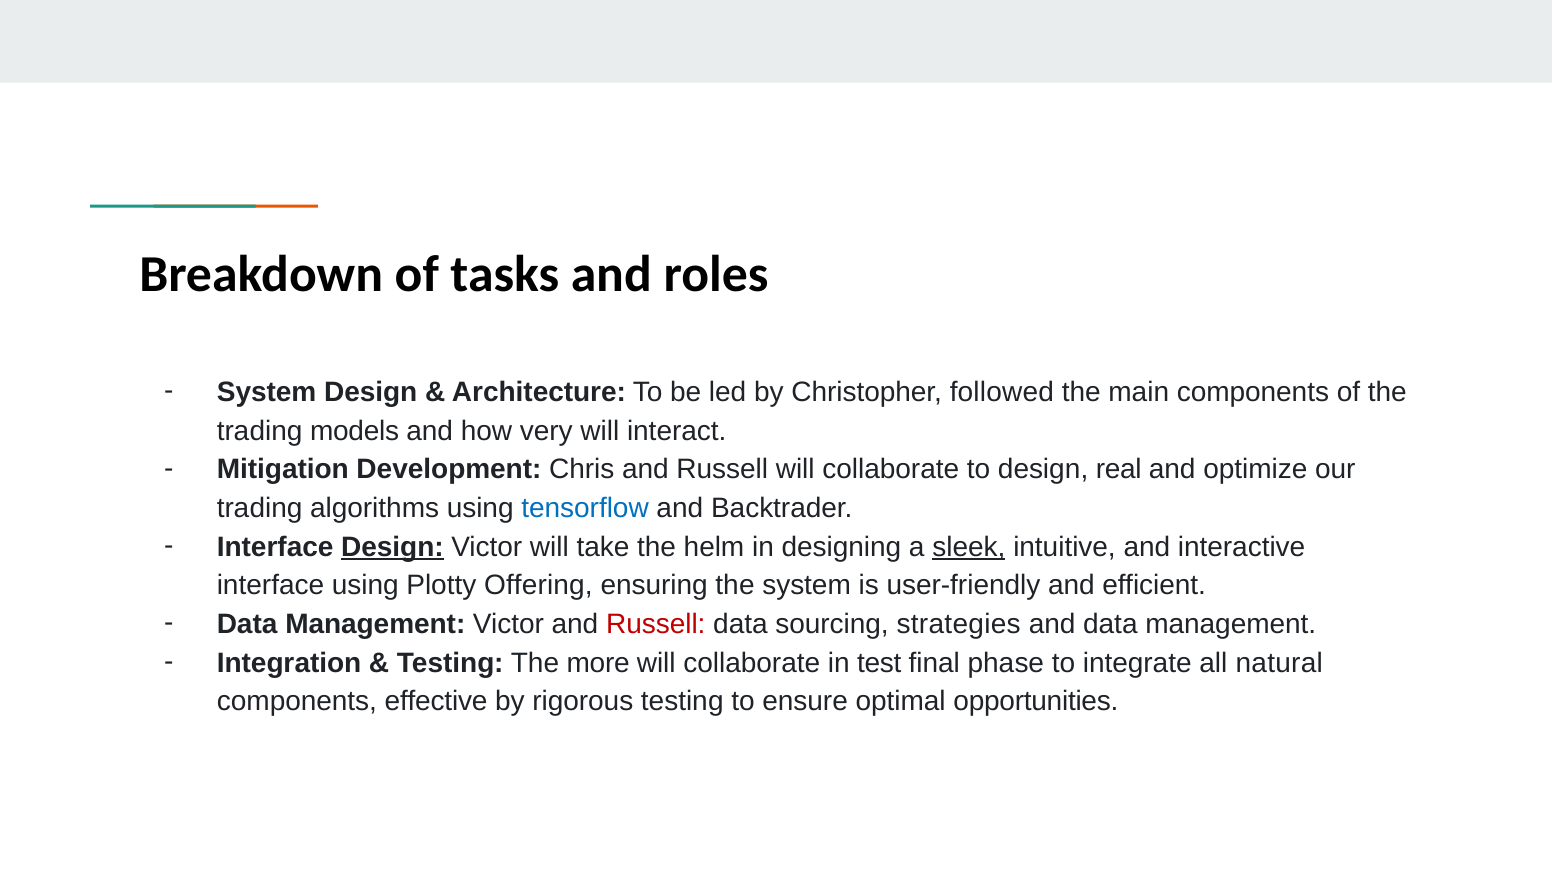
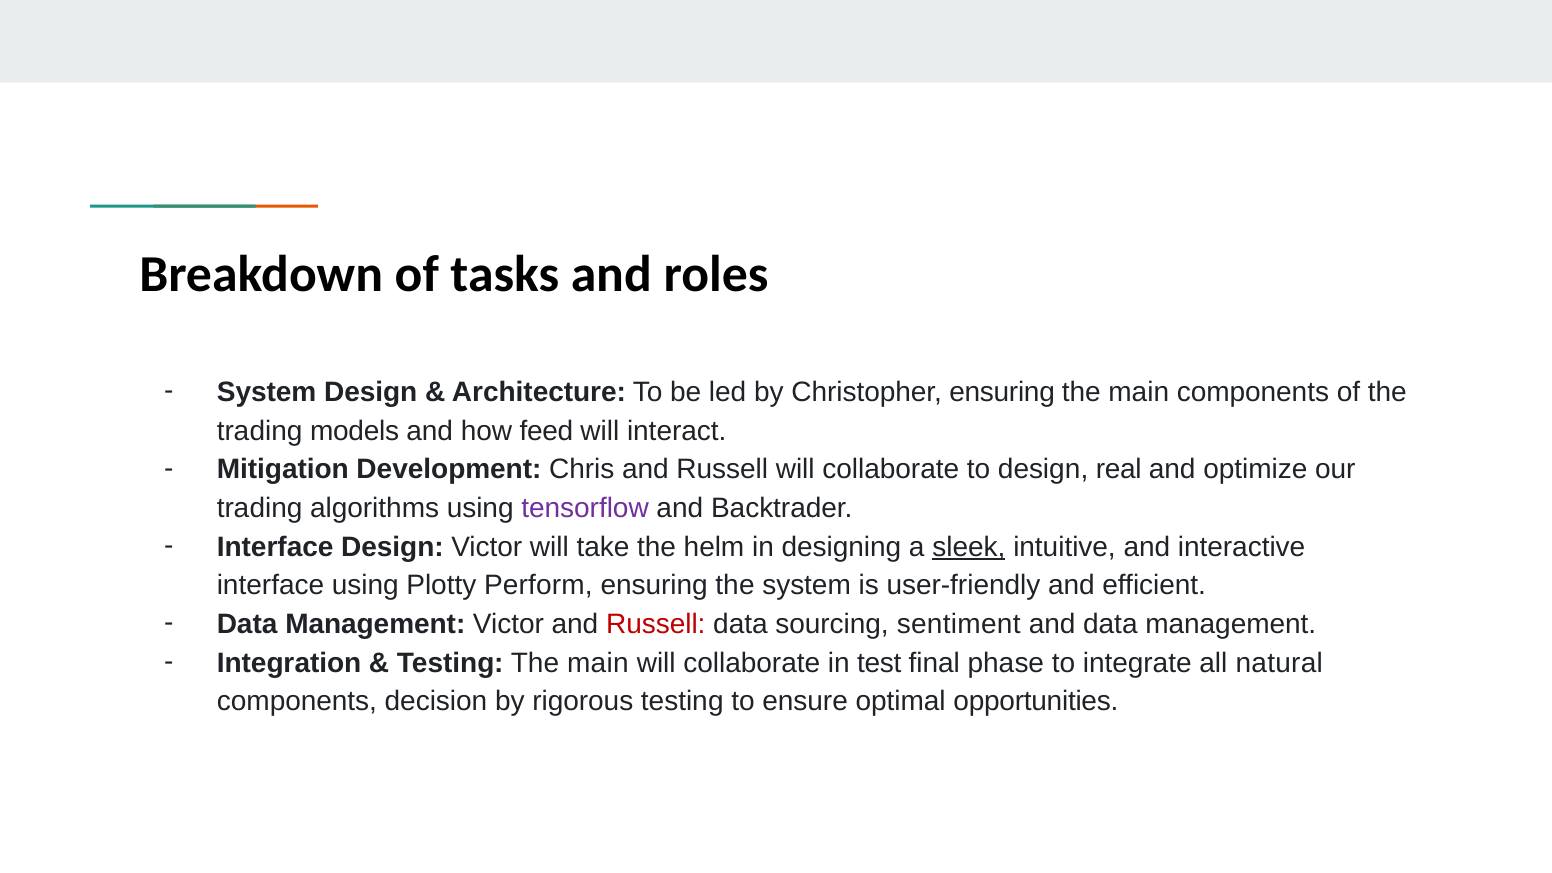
Christopher followed: followed -> ensuring
very: very -> feed
tensorflow colour: blue -> purple
Design at (392, 547) underline: present -> none
Offering: Offering -> Perform
strategies: strategies -> sentiment
Testing The more: more -> main
effective: effective -> decision
